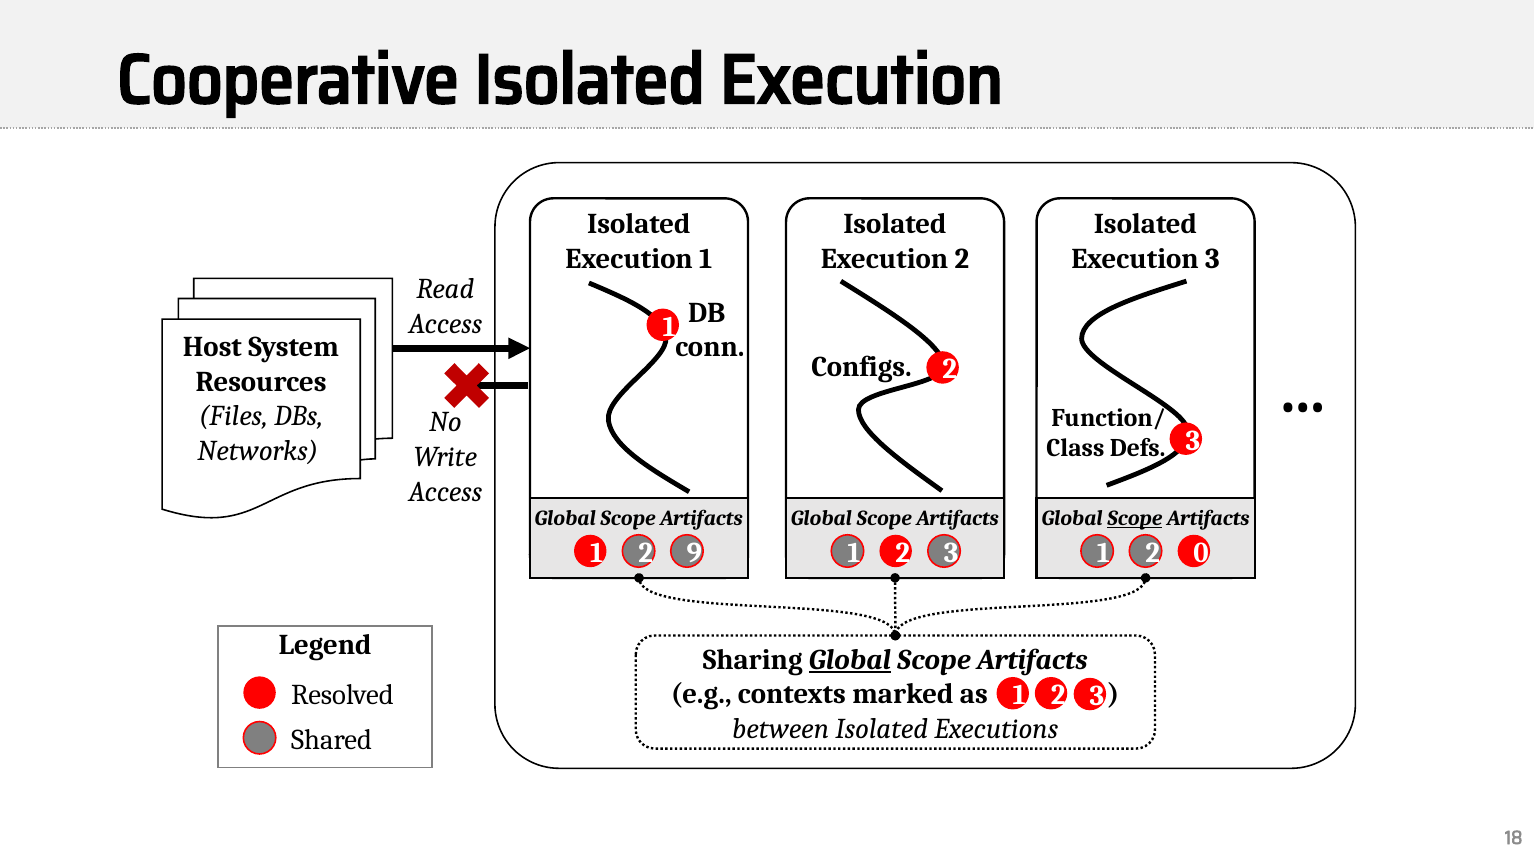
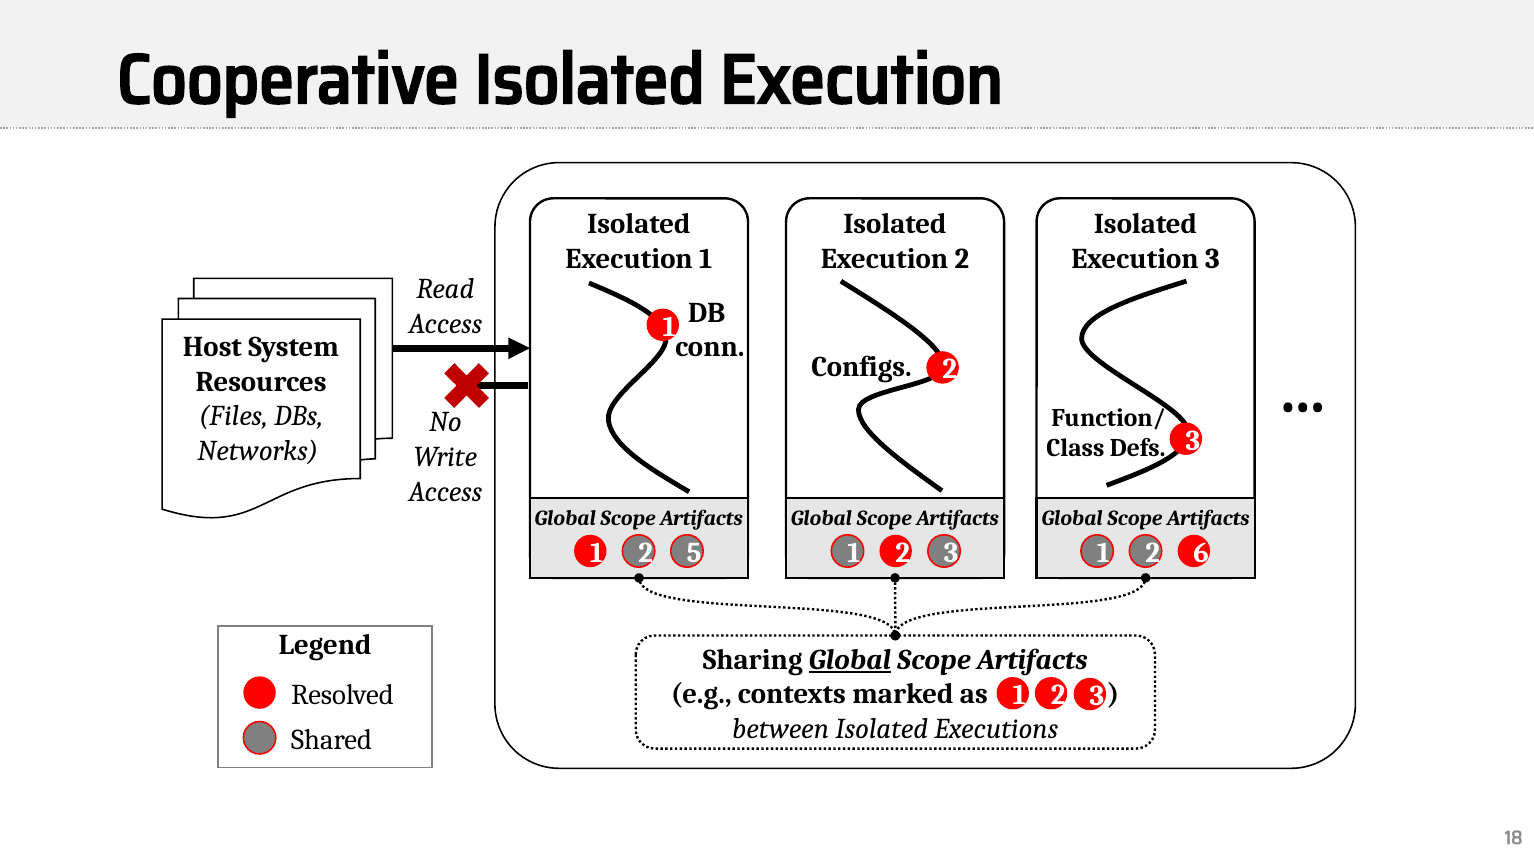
Scope at (1135, 518) underline: present -> none
9: 9 -> 5
0: 0 -> 6
